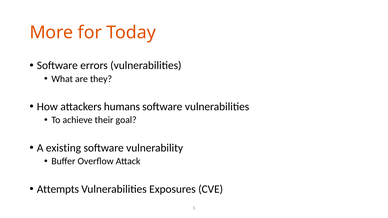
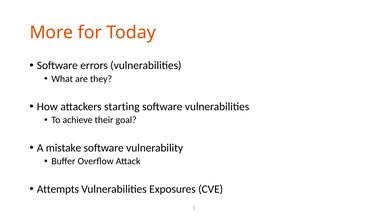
humans: humans -> starting
existing: existing -> mistake
